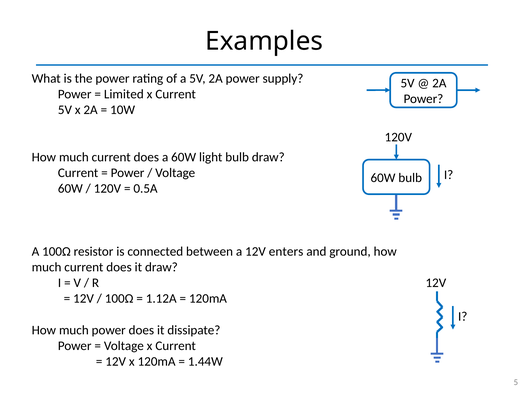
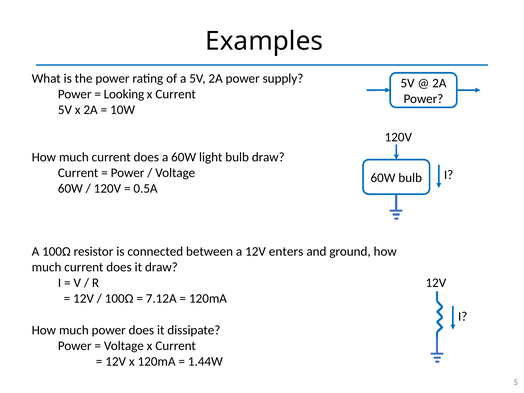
Limited: Limited -> Looking
1.12A: 1.12A -> 7.12A
